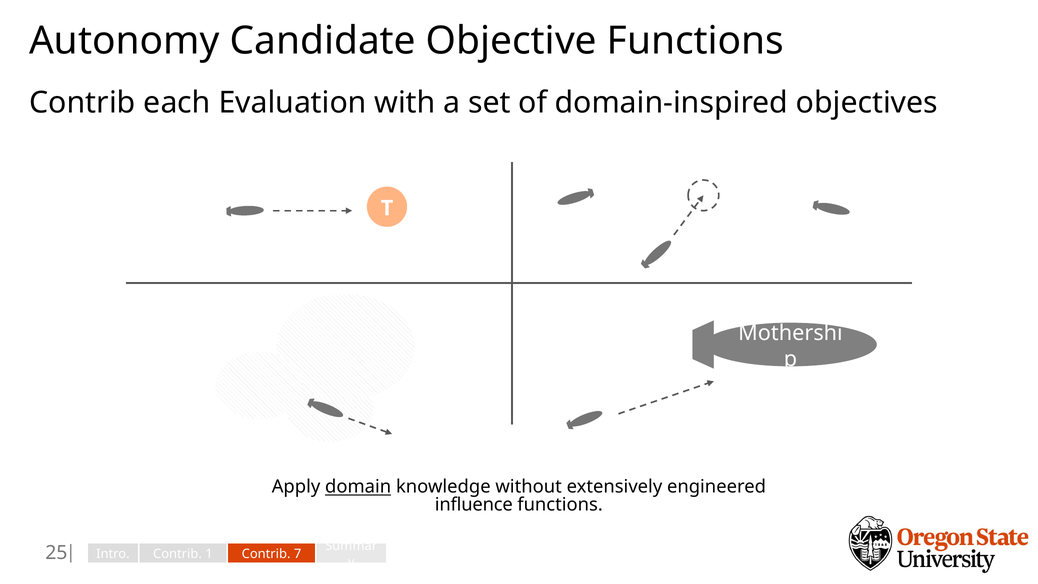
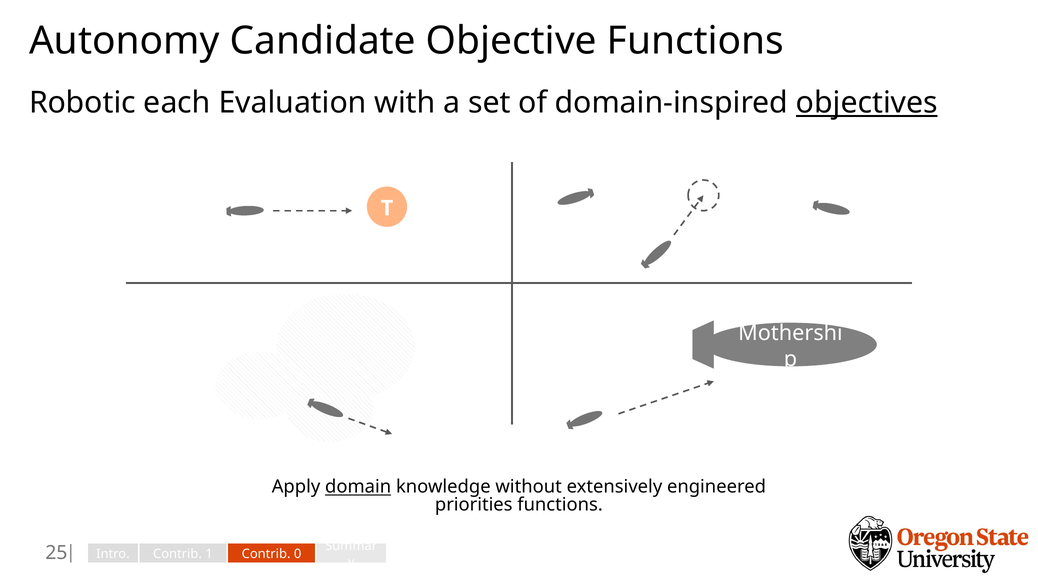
Contrib at (82, 103): Contrib -> Robotic
objectives underline: none -> present
influence: influence -> priorities
7: 7 -> 0
